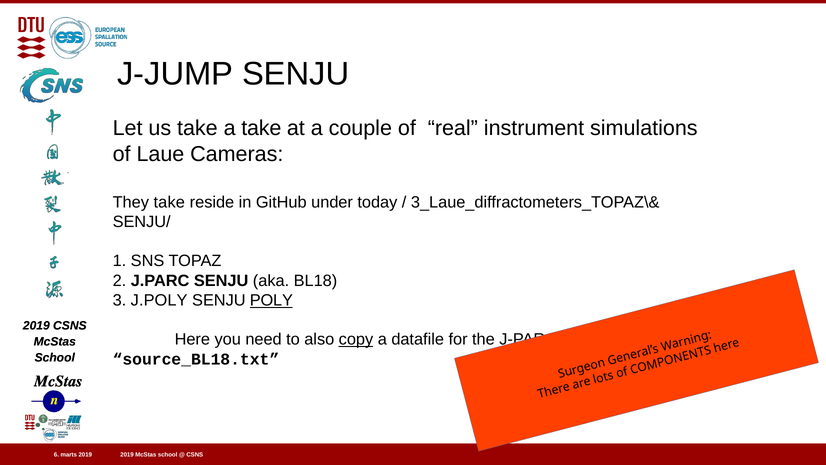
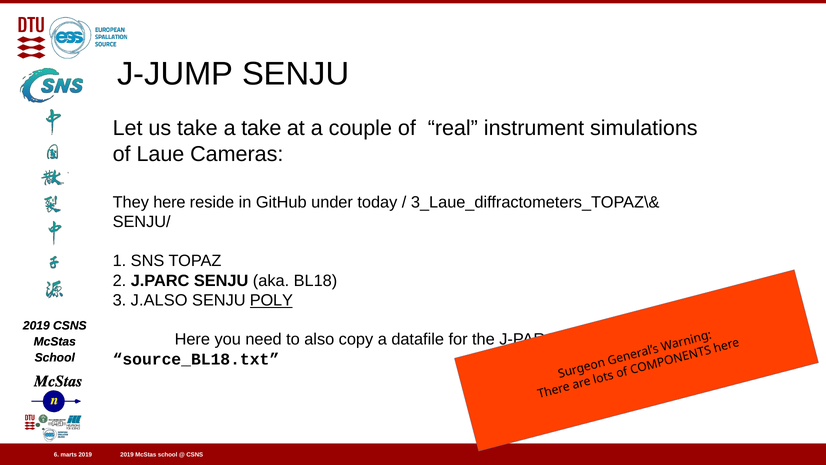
They take: take -> here
J.POLY: J.POLY -> J.ALSO
copy underline: present -> none
